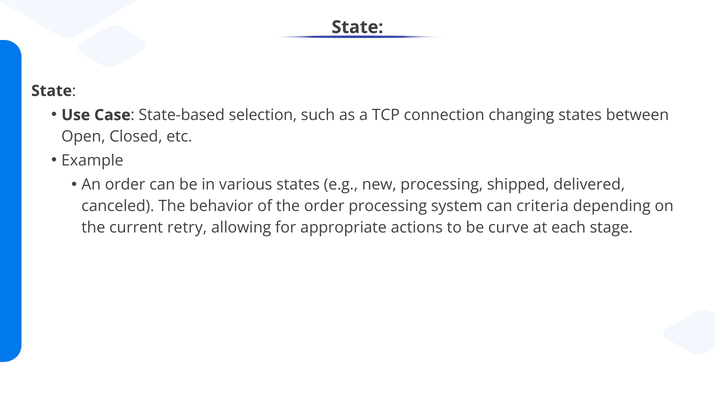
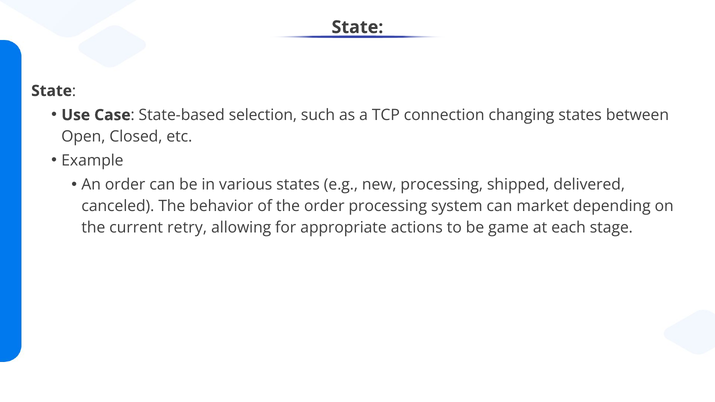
criteria: criteria -> market
curve: curve -> game
